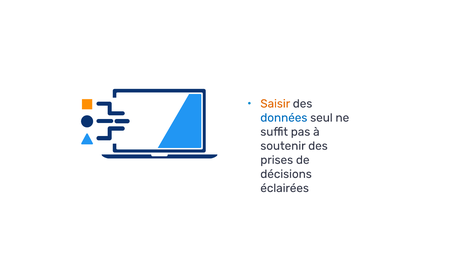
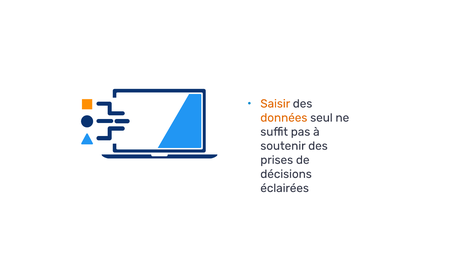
données colour: blue -> orange
